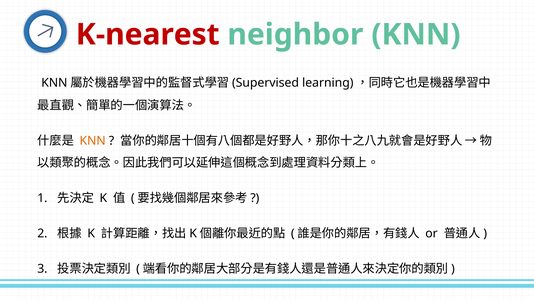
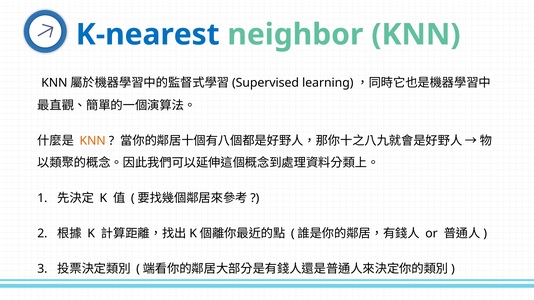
K-nearest colour: red -> blue
